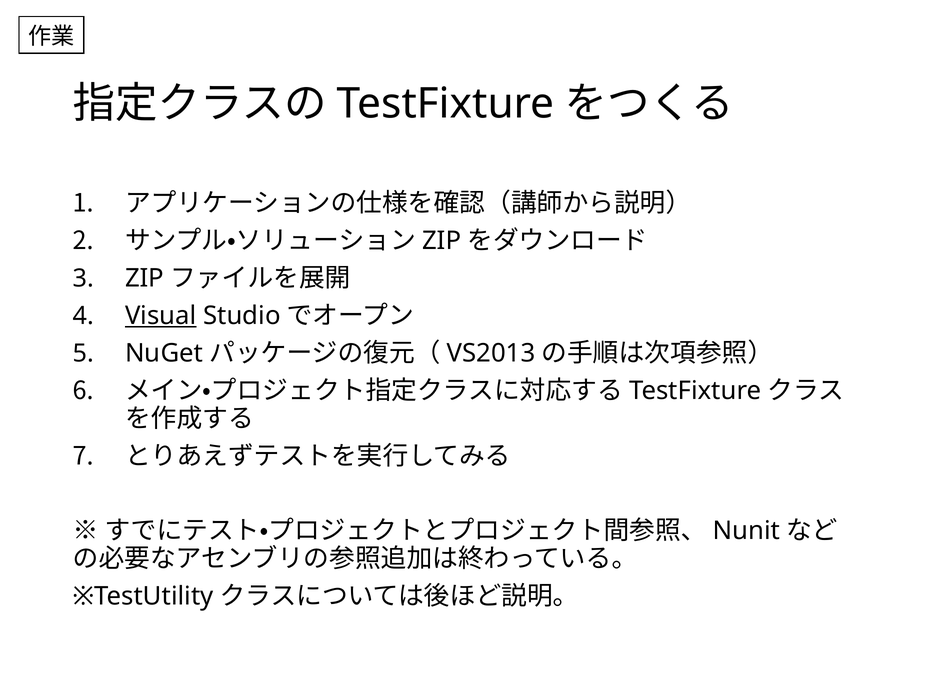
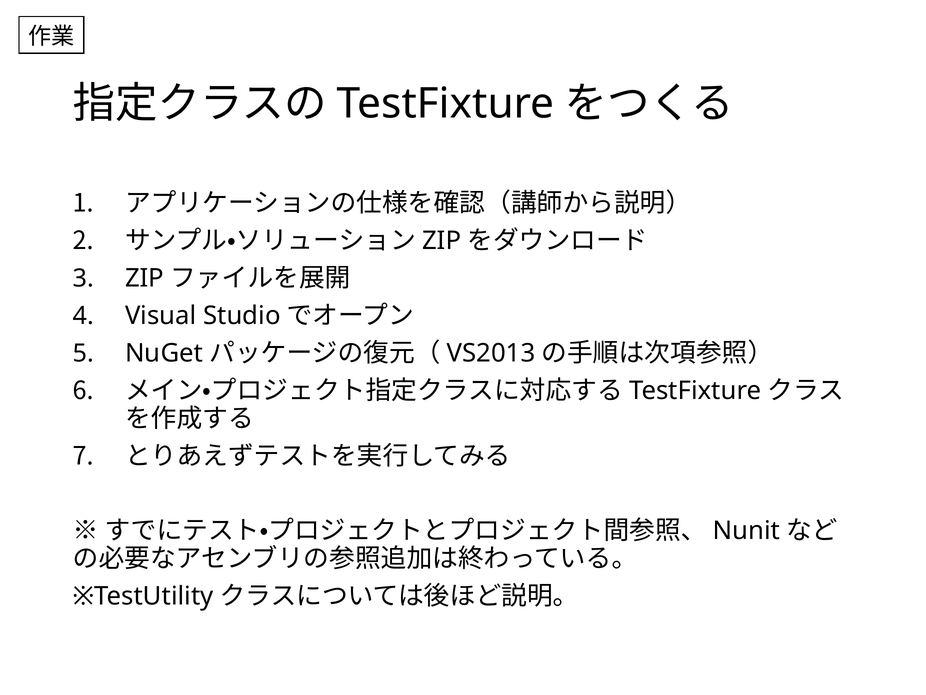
Visual underline: present -> none
